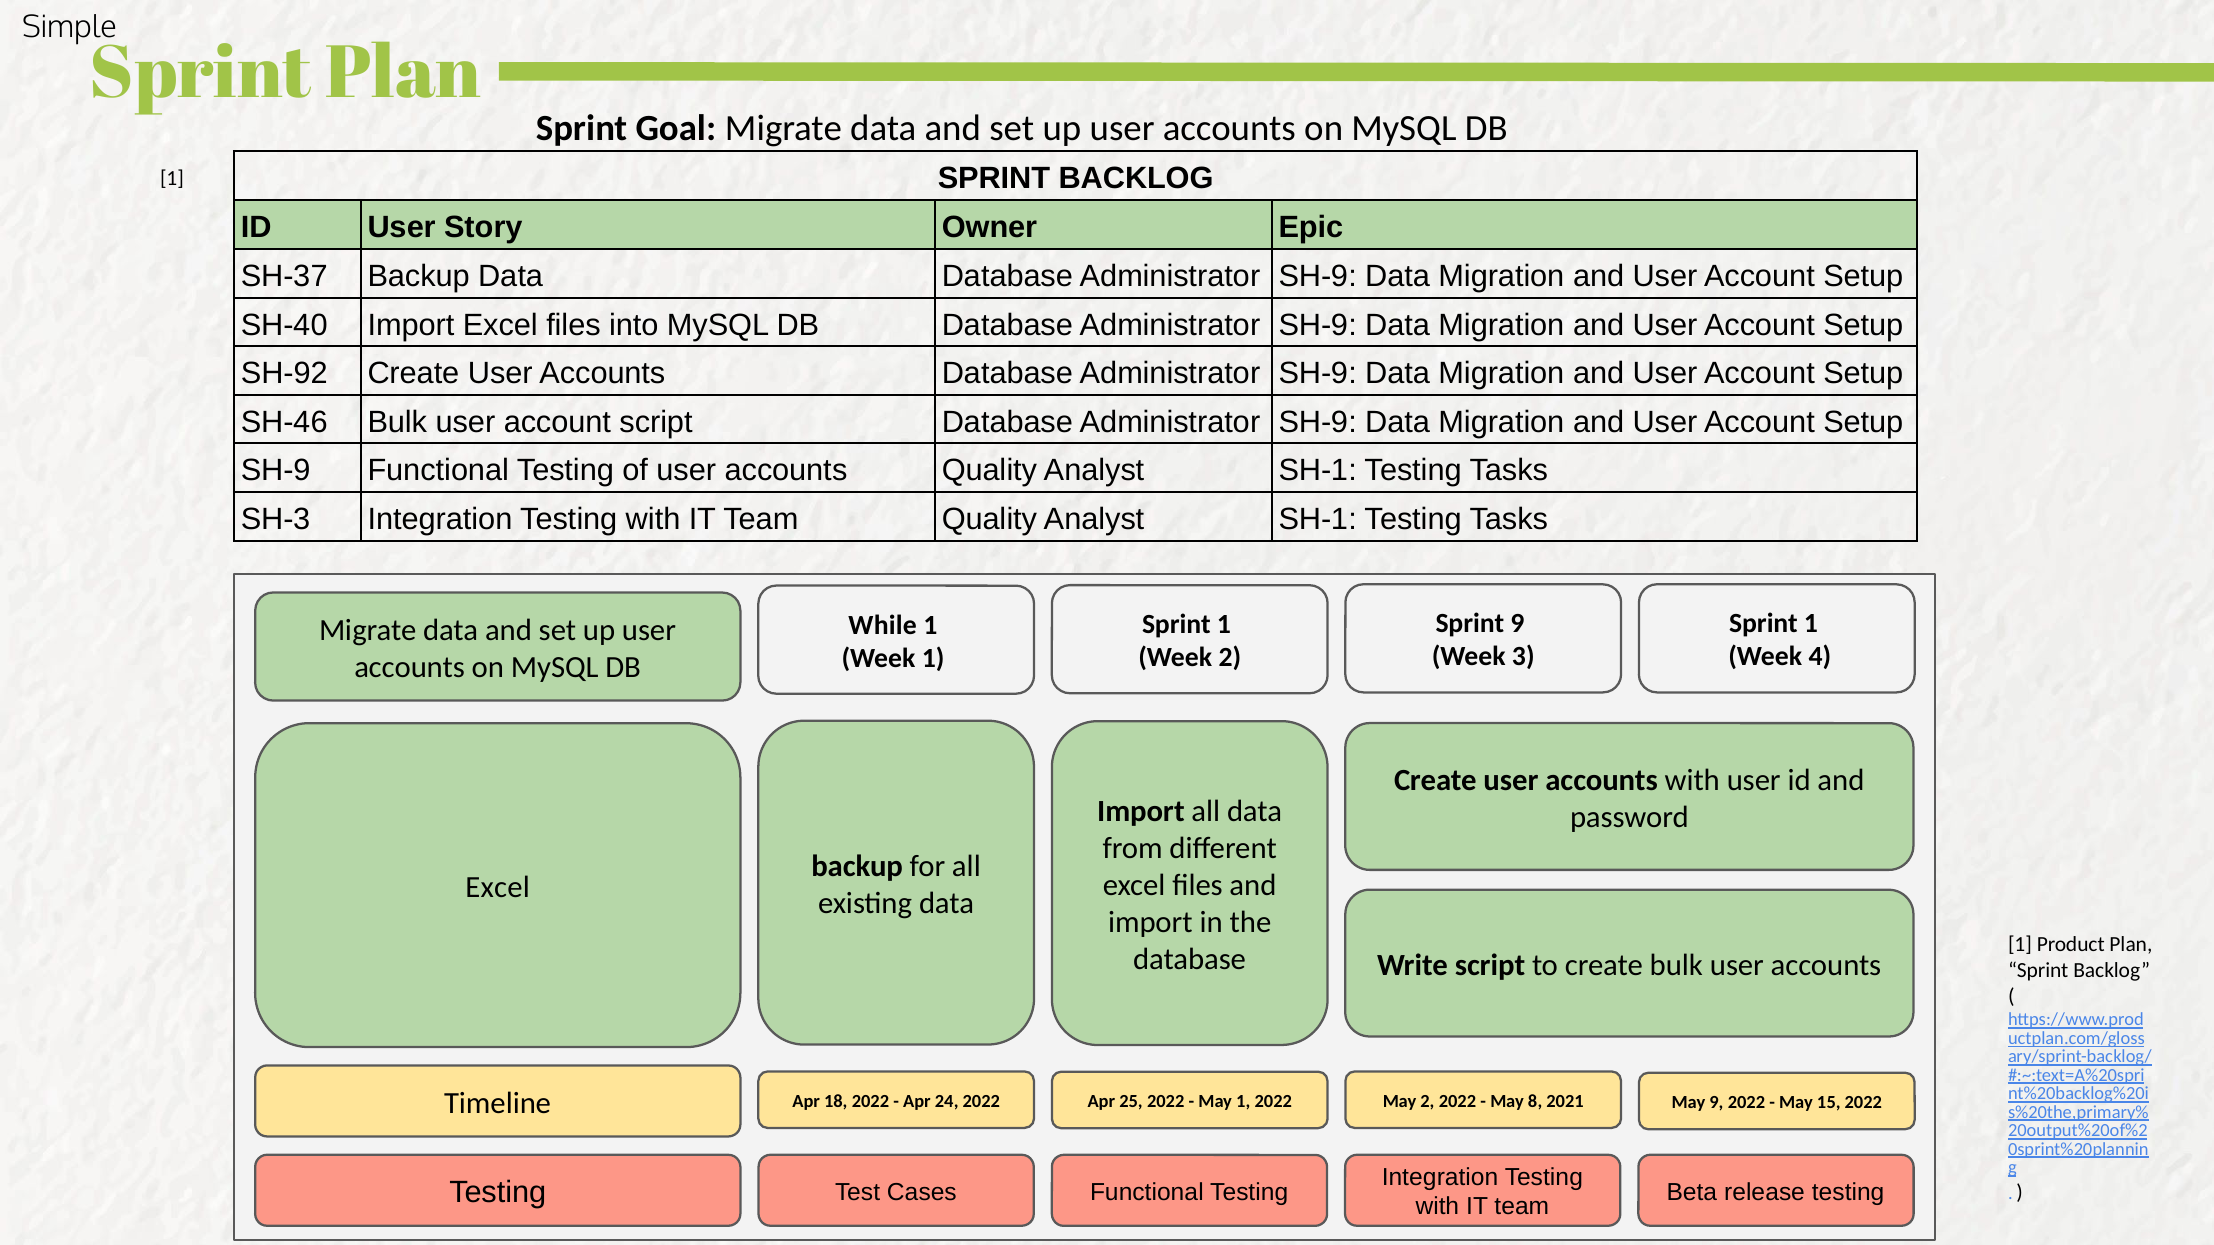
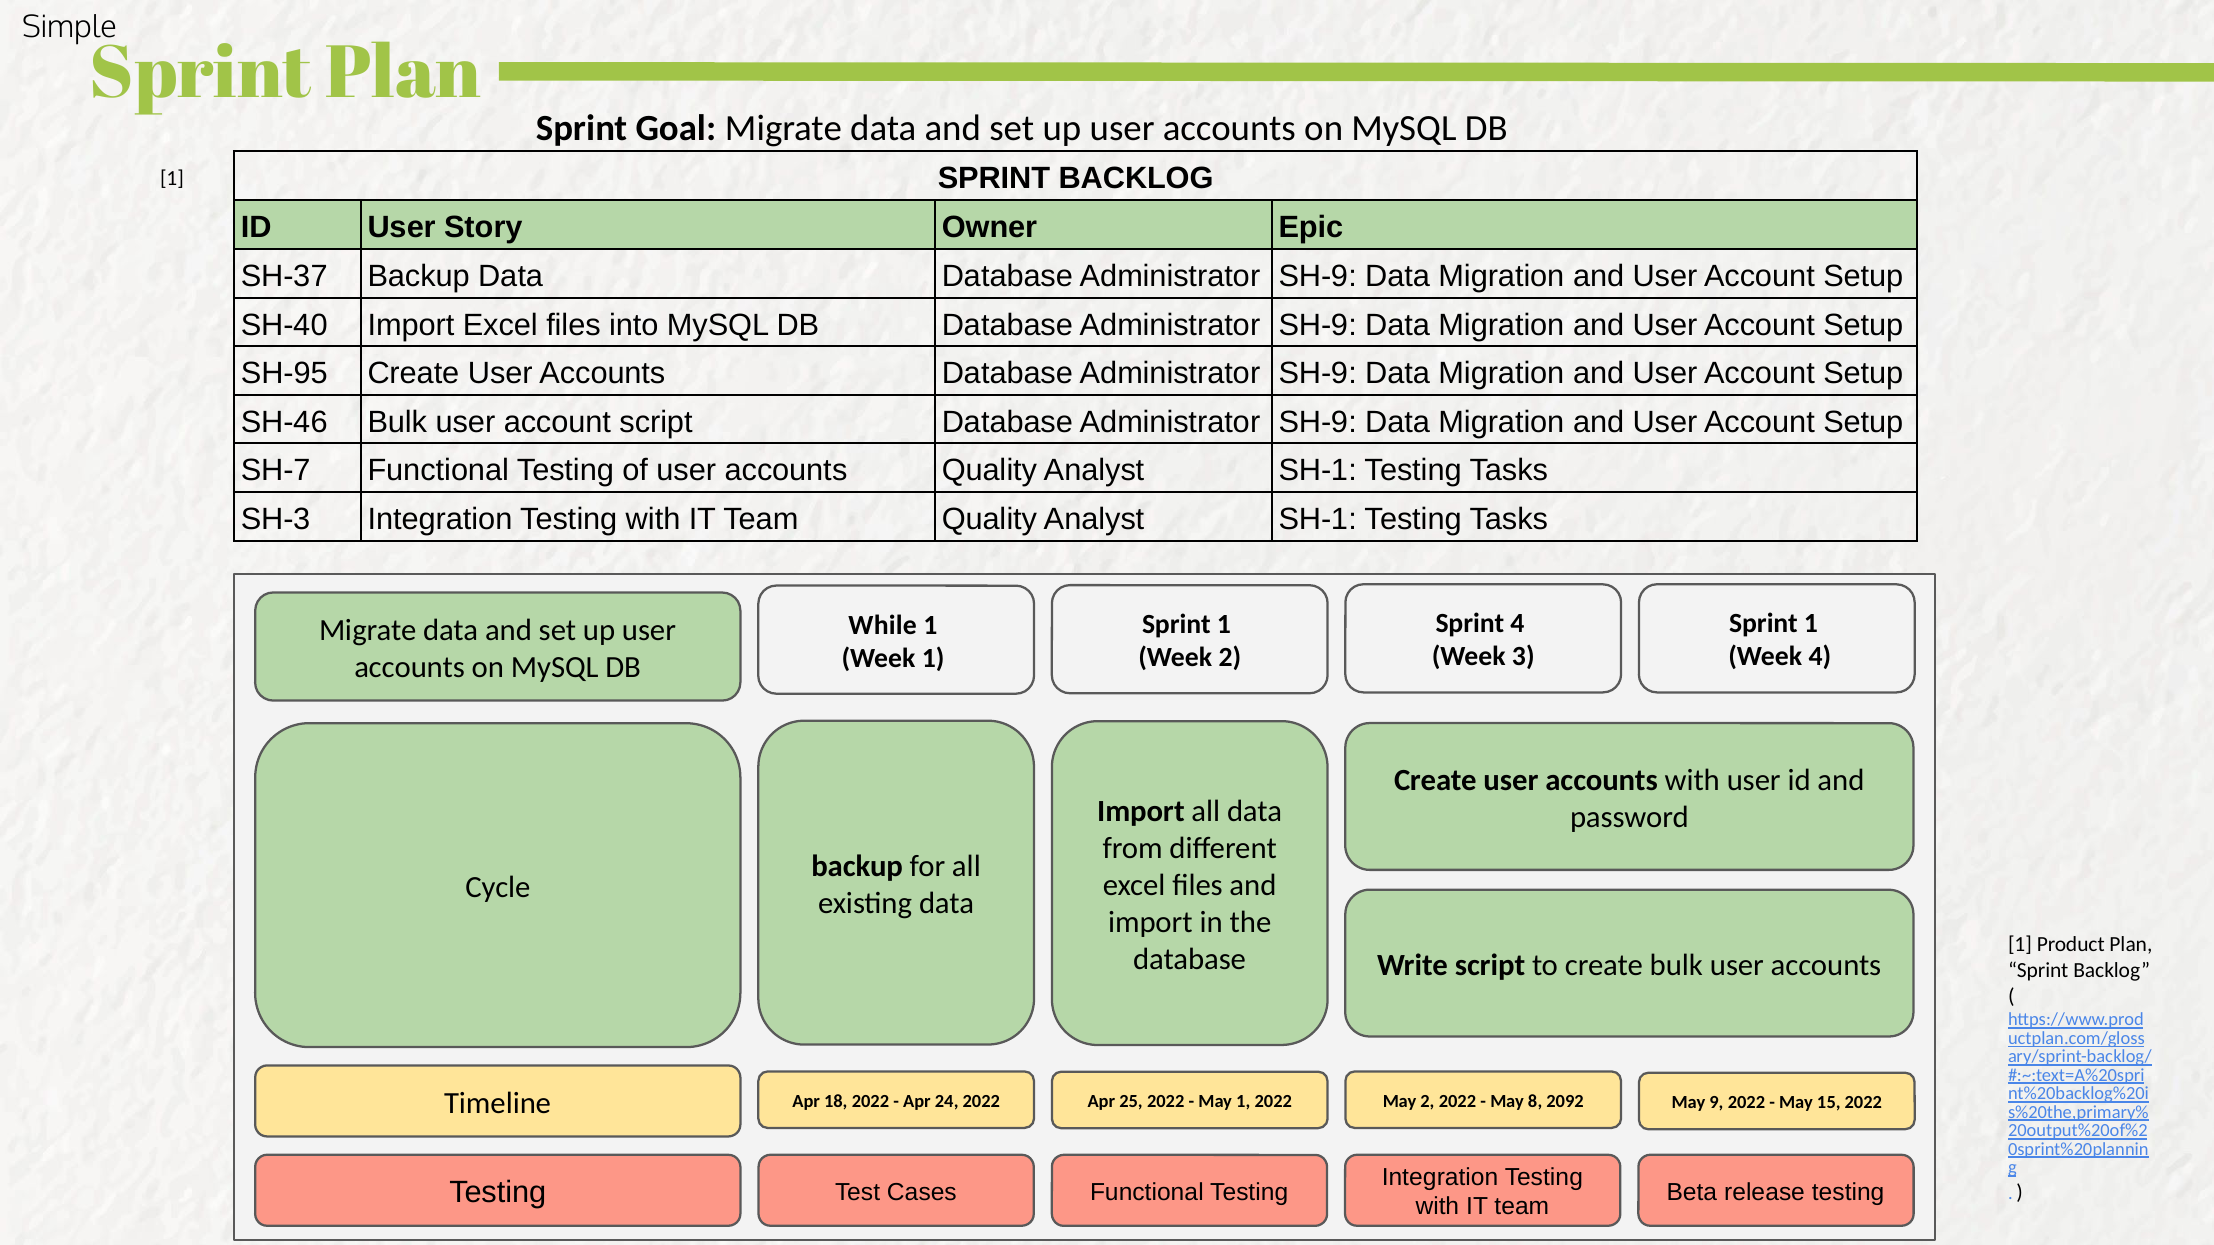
SH-92: SH-92 -> SH-95
SH-9 at (276, 471): SH-9 -> SH-7
Sprint 9: 9 -> 4
Excel at (498, 888): Excel -> Cycle
2021: 2021 -> 2092
